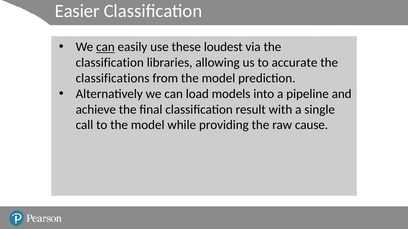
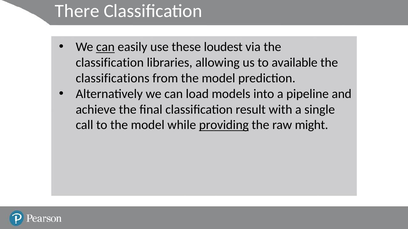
Easier: Easier -> There
accurate: accurate -> available
providing underline: none -> present
cause: cause -> might
